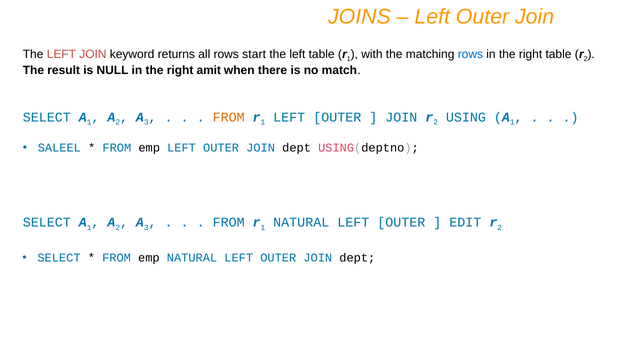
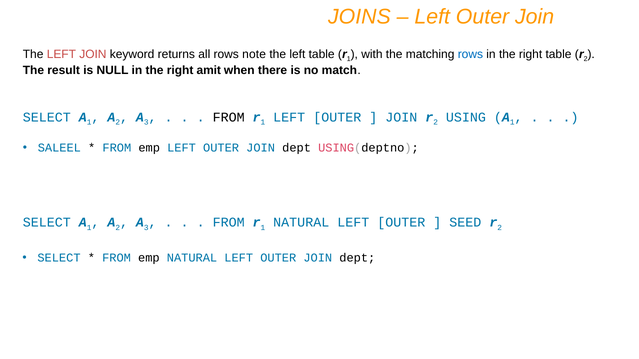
start: start -> note
FROM at (229, 117) colour: orange -> black
EDIT: EDIT -> SEED
